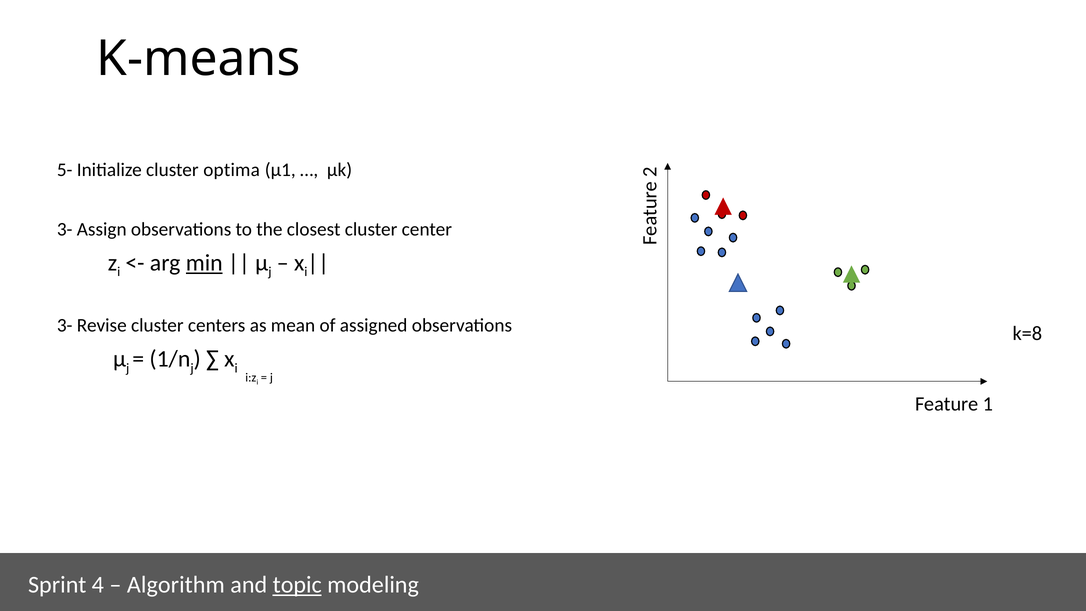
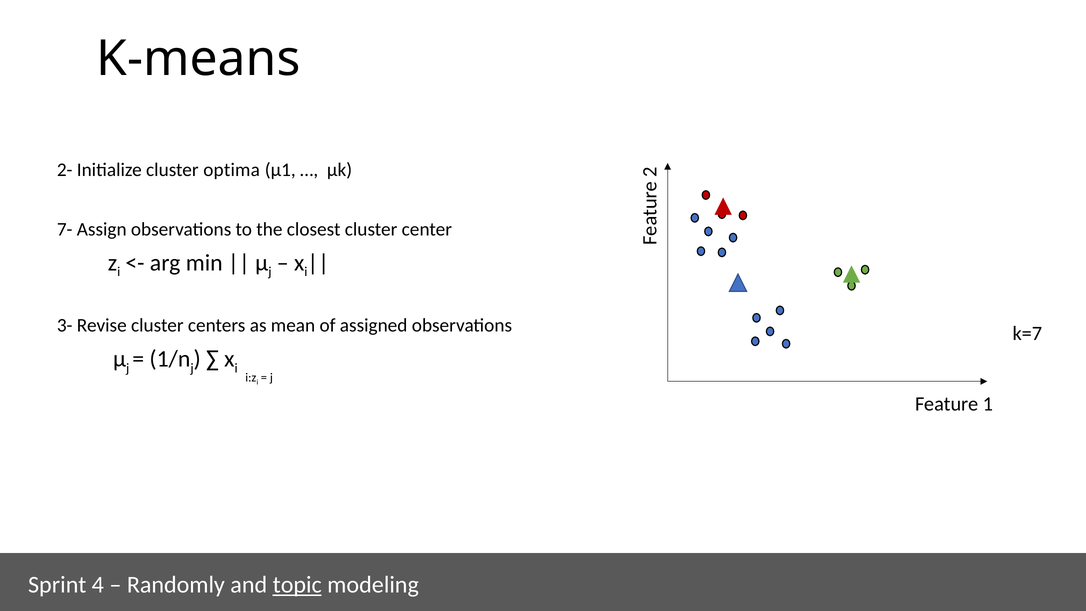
5-: 5- -> 2-
3- at (65, 229): 3- -> 7-
min underline: present -> none
k=8: k=8 -> k=7
Algorithm: Algorithm -> Randomly
